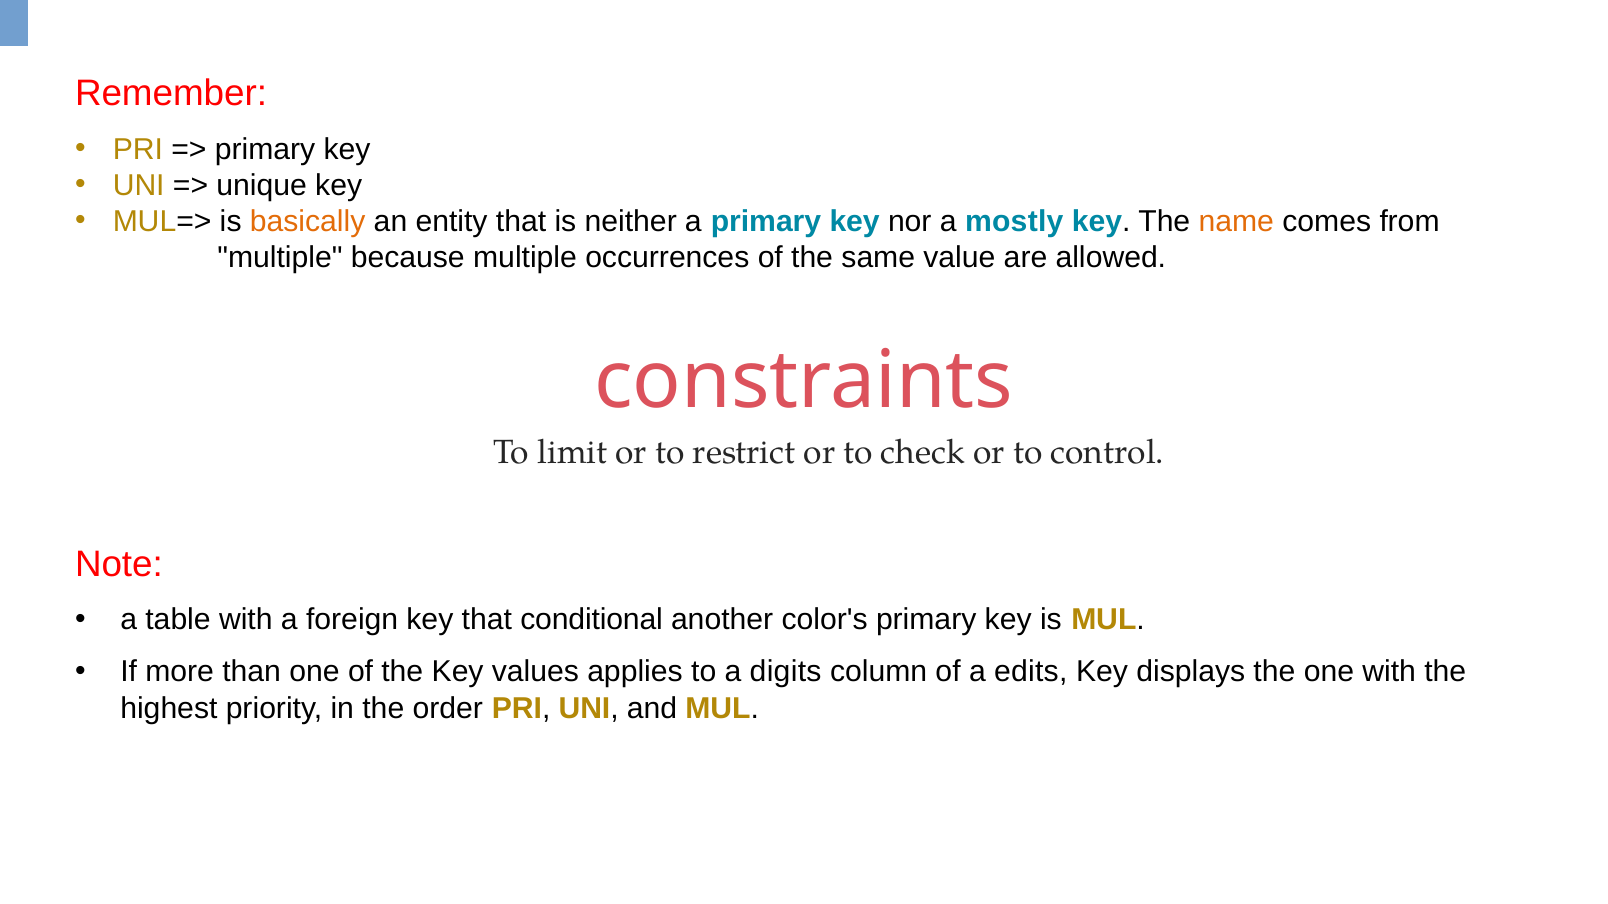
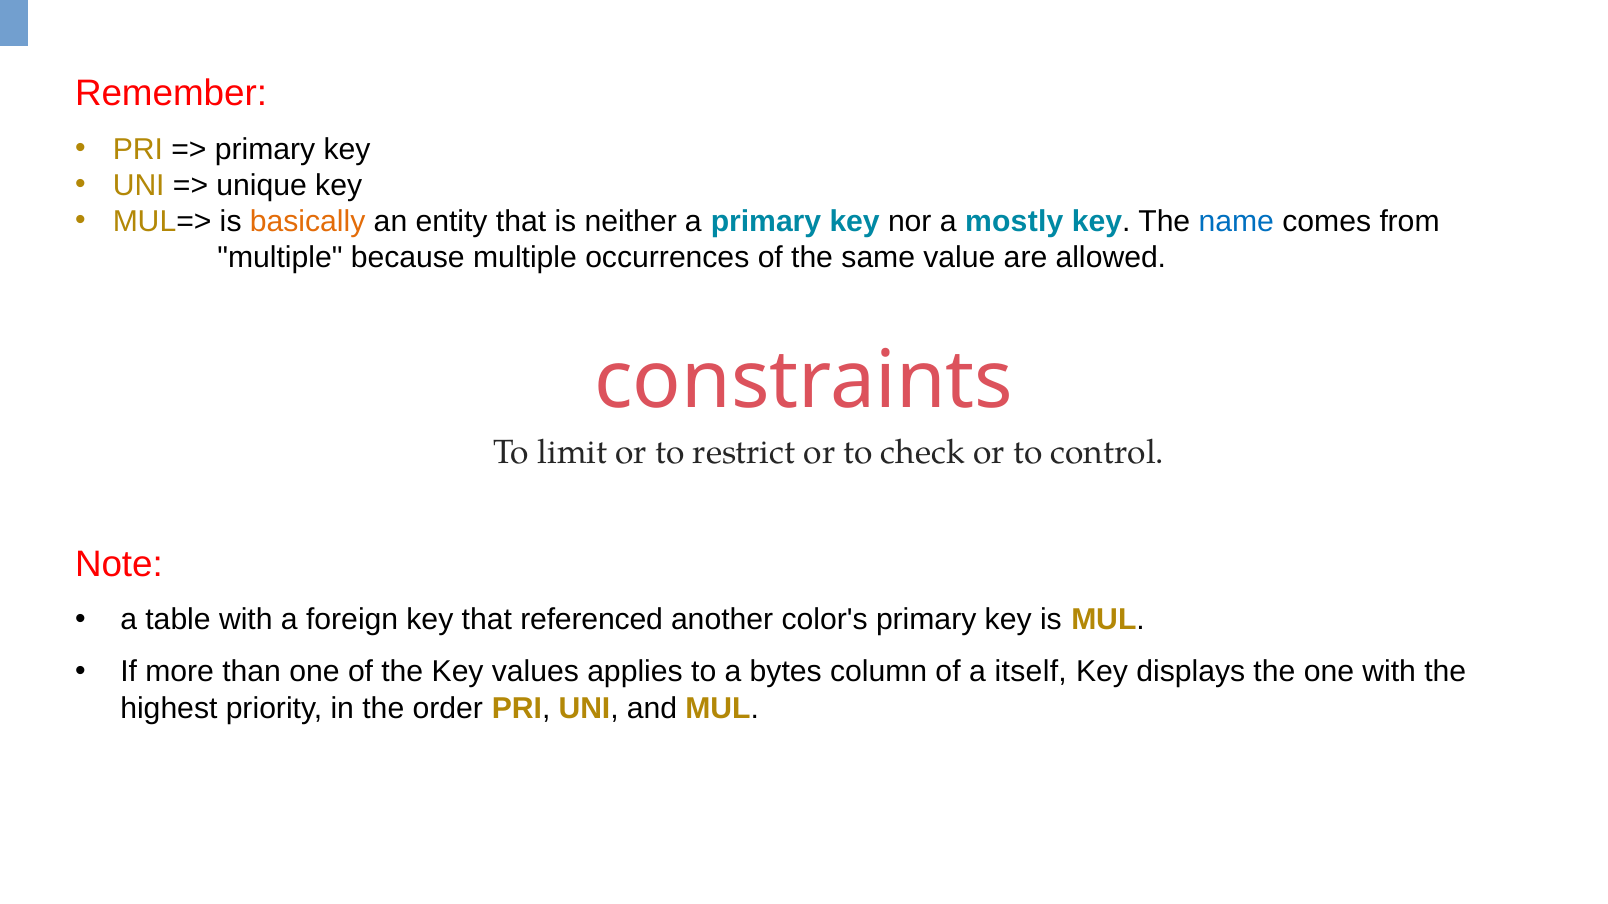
name colour: orange -> blue
conditional: conditional -> referenced
digits: digits -> bytes
edits: edits -> itself
